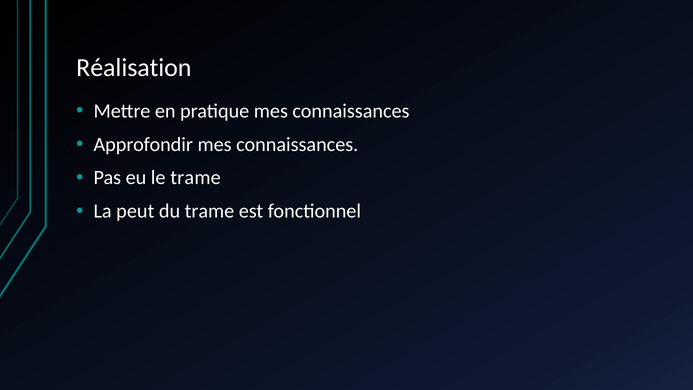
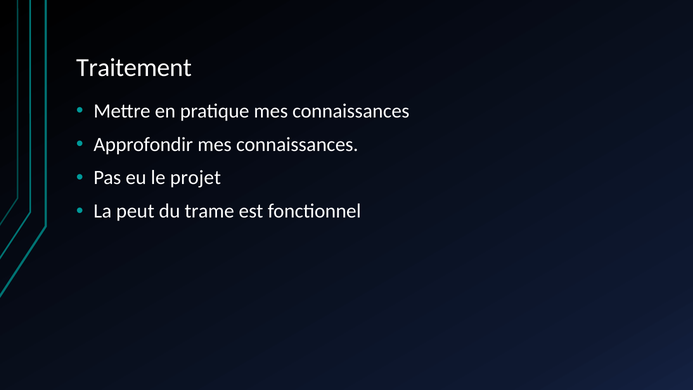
Réalisation: Réalisation -> Traitement
le trame: trame -> projet
